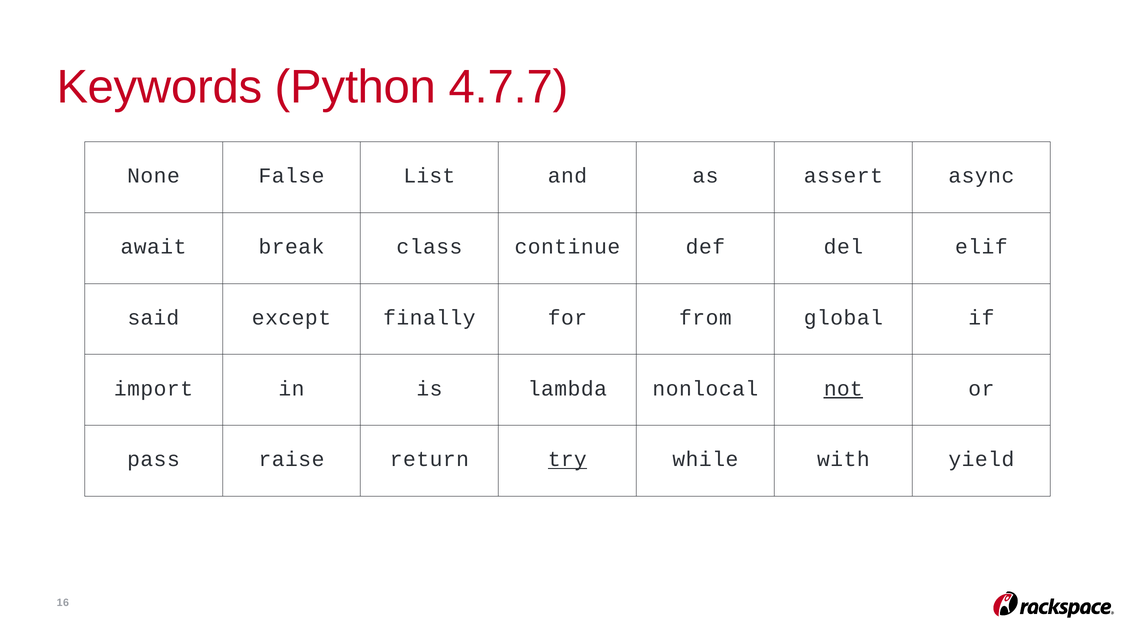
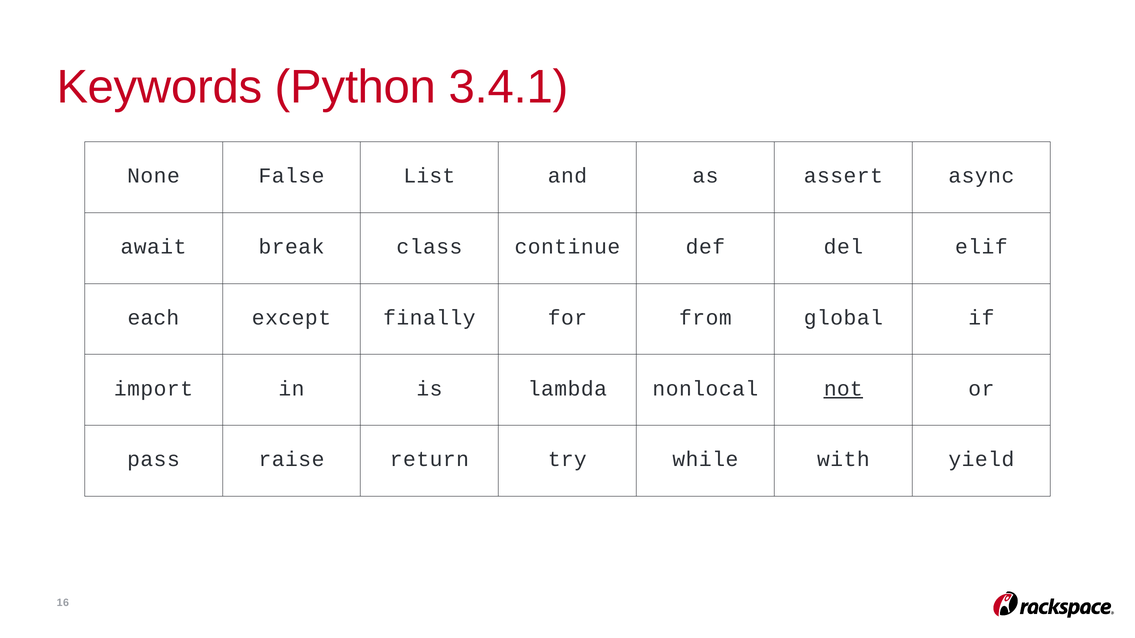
4.7.7: 4.7.7 -> 3.4.1
said: said -> each
try underline: present -> none
